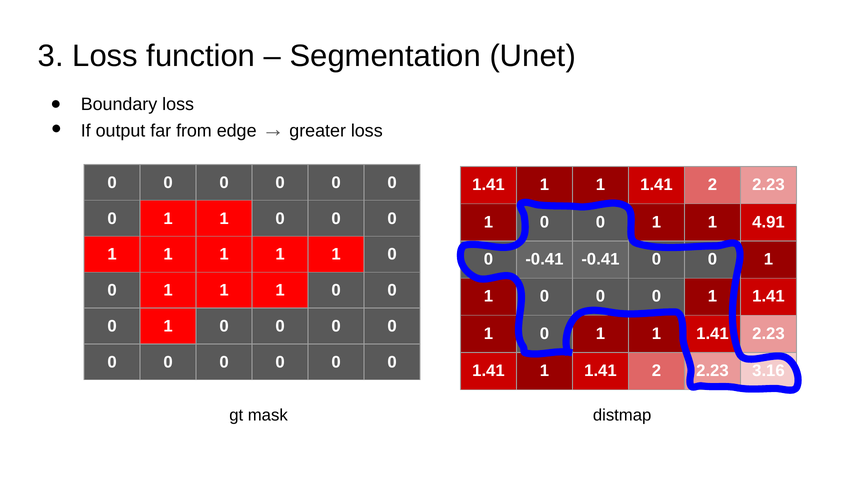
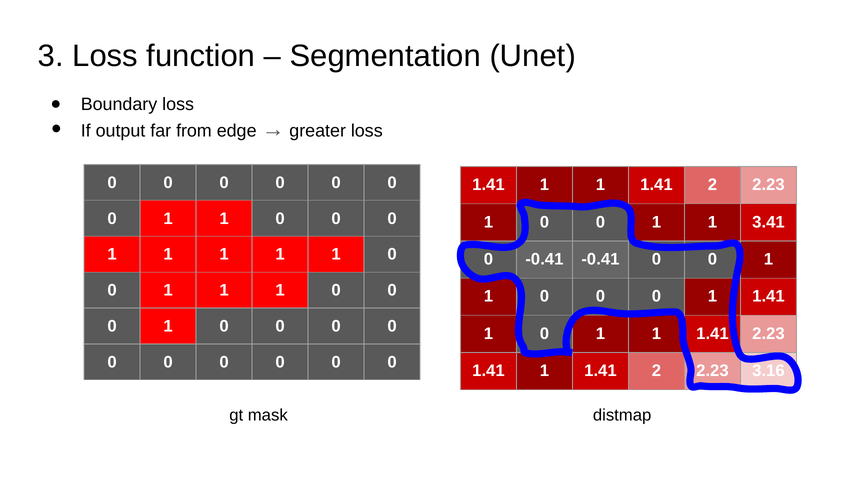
4.91: 4.91 -> 3.41
